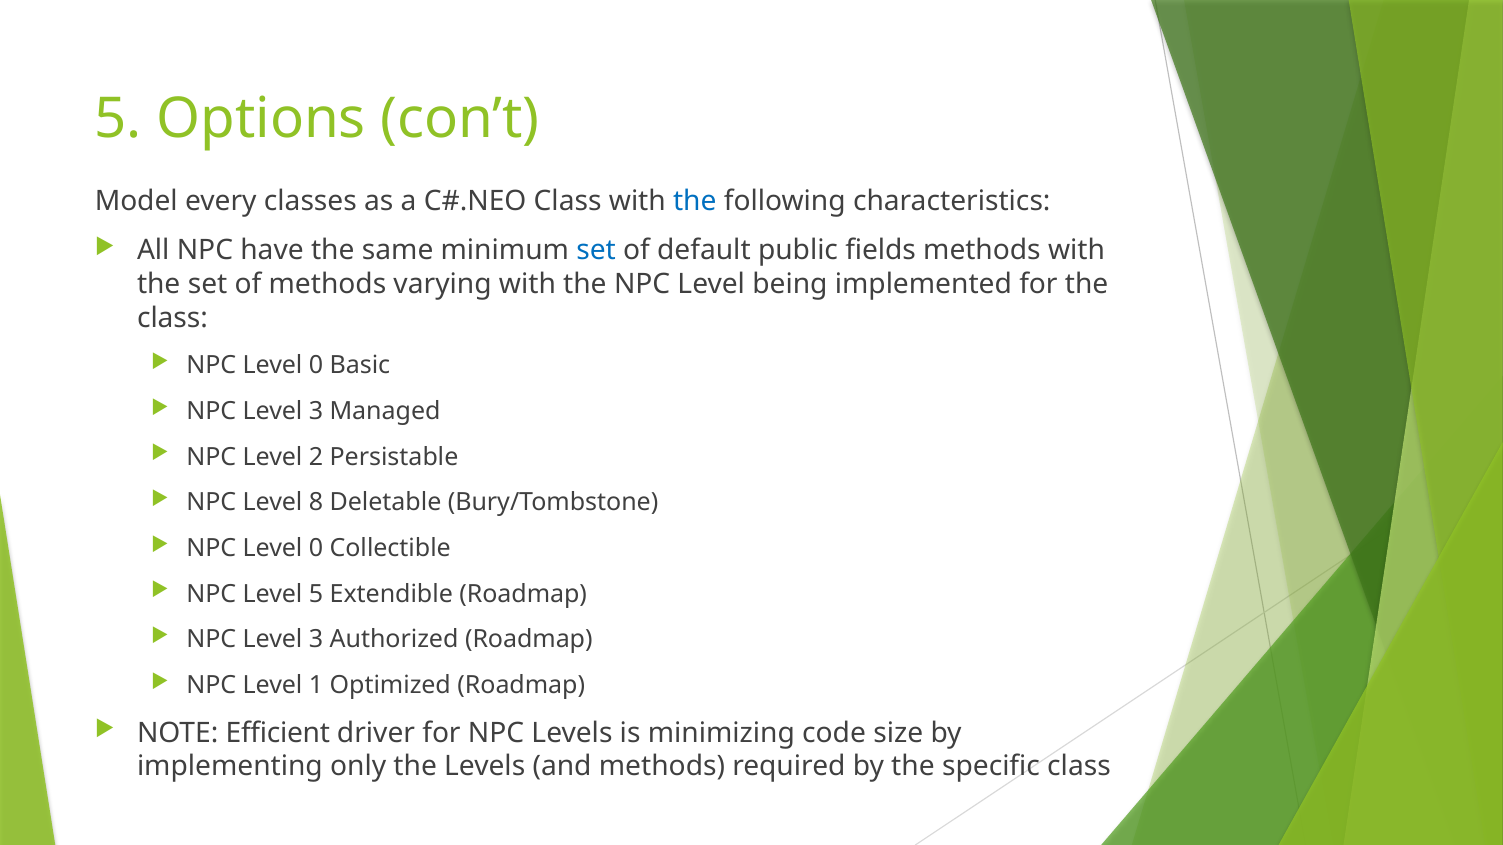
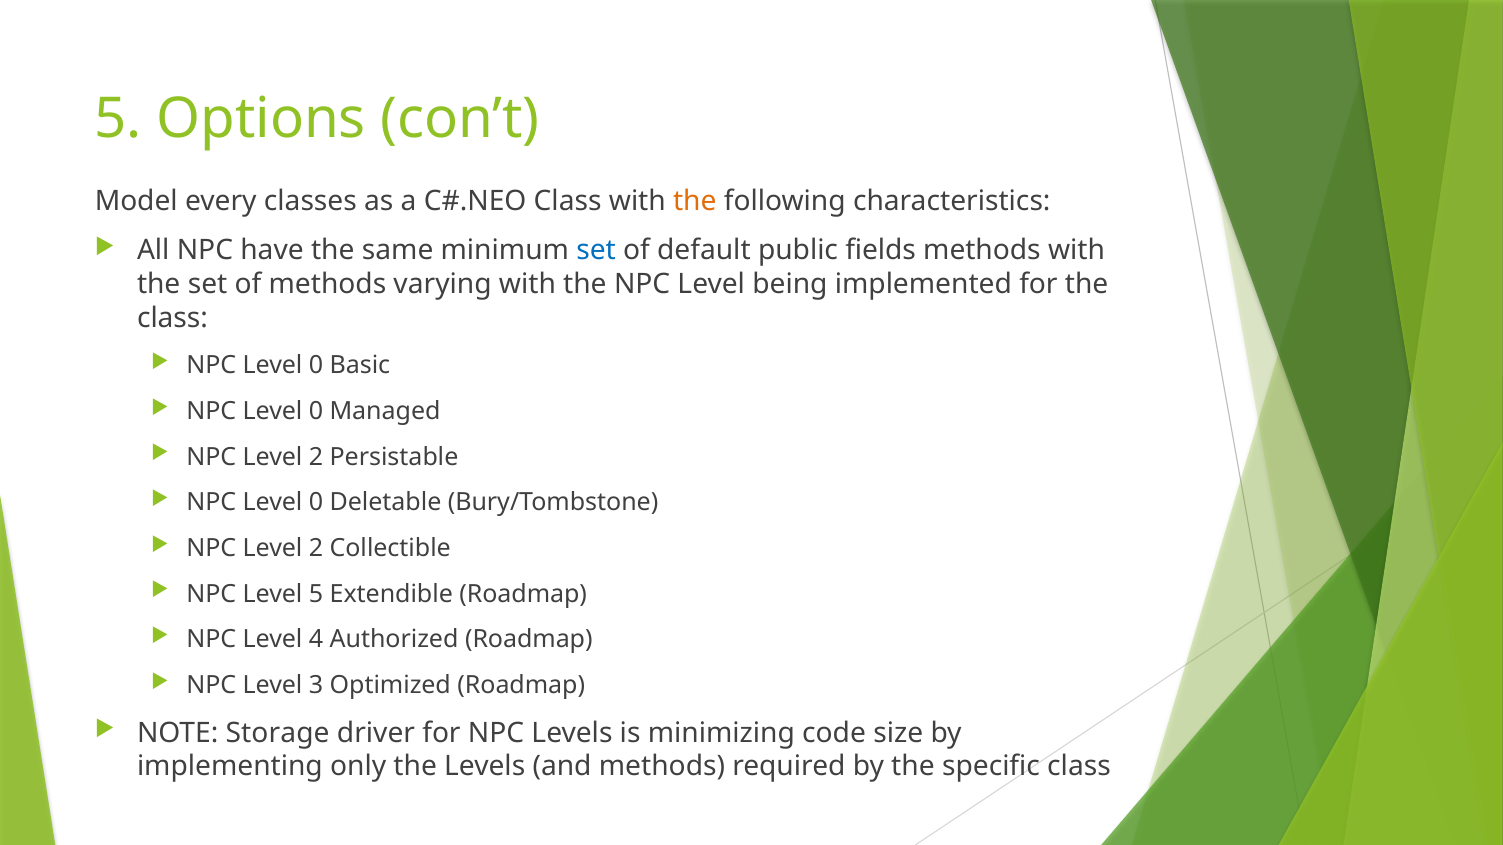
the at (695, 201) colour: blue -> orange
3 at (316, 411): 3 -> 0
8 at (316, 503): 8 -> 0
0 at (316, 548): 0 -> 2
3 at (316, 640): 3 -> 4
1: 1 -> 3
Efficient: Efficient -> Storage
